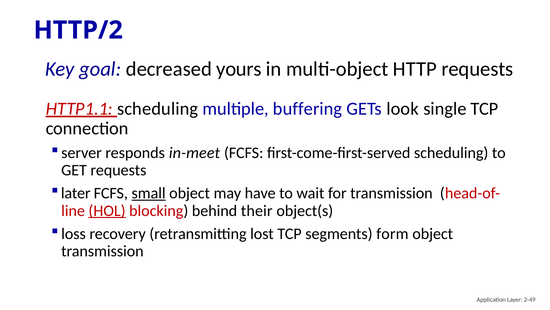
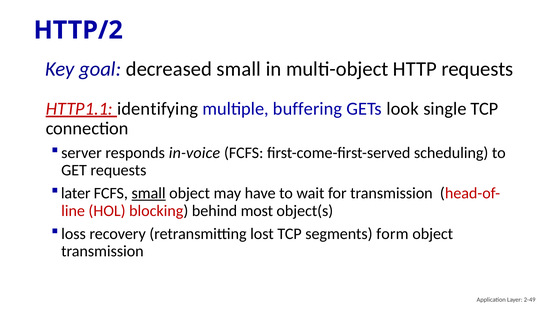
decreased yours: yours -> small
scheduling at (158, 108): scheduling -> identifying
in-meet: in-meet -> in-voice
HOL underline: present -> none
their: their -> most
